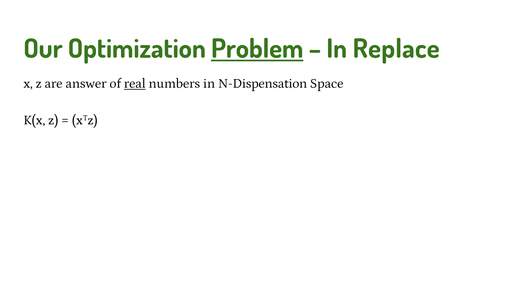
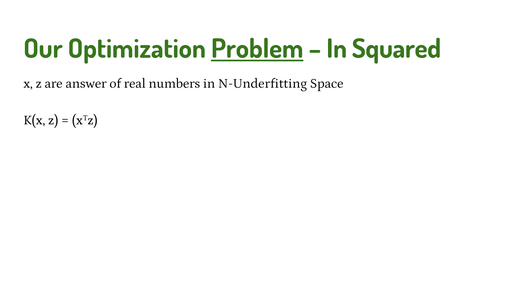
Replace: Replace -> Squared
real underline: present -> none
N-Dispensation: N-Dispensation -> N-Underfitting
